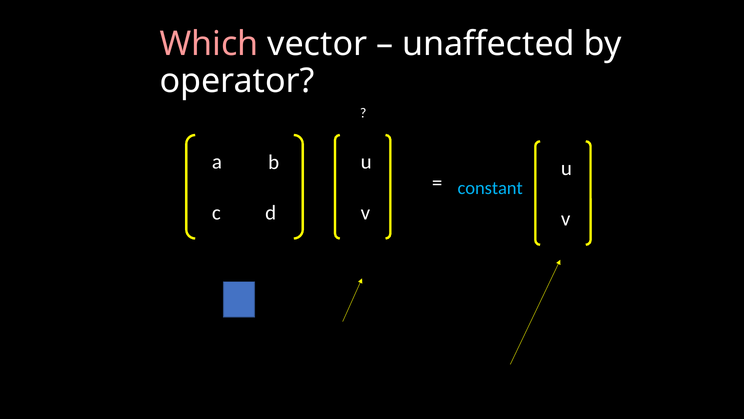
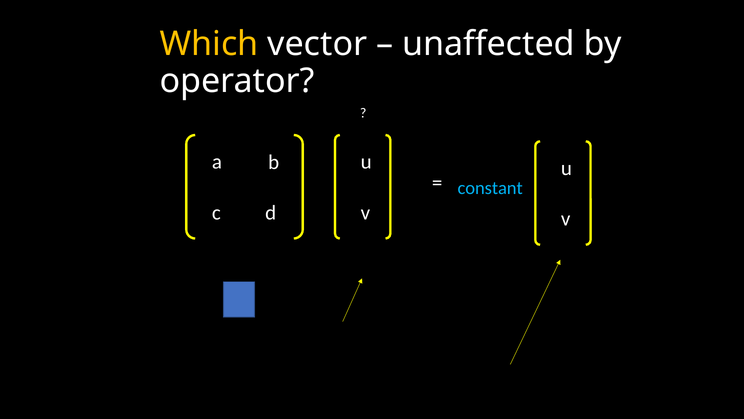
Which colour: pink -> yellow
